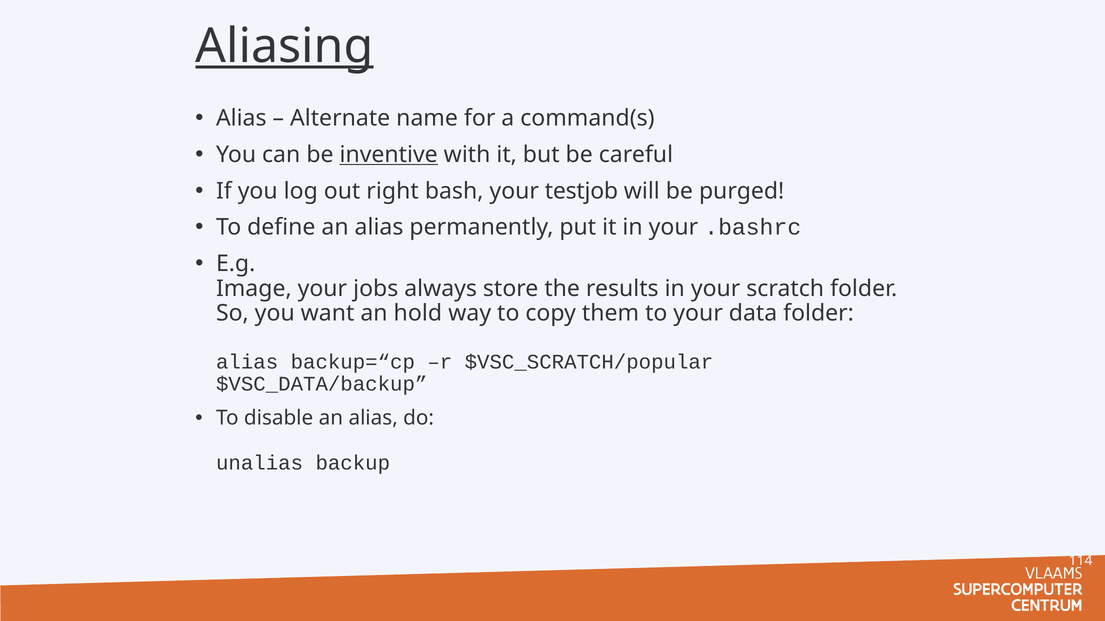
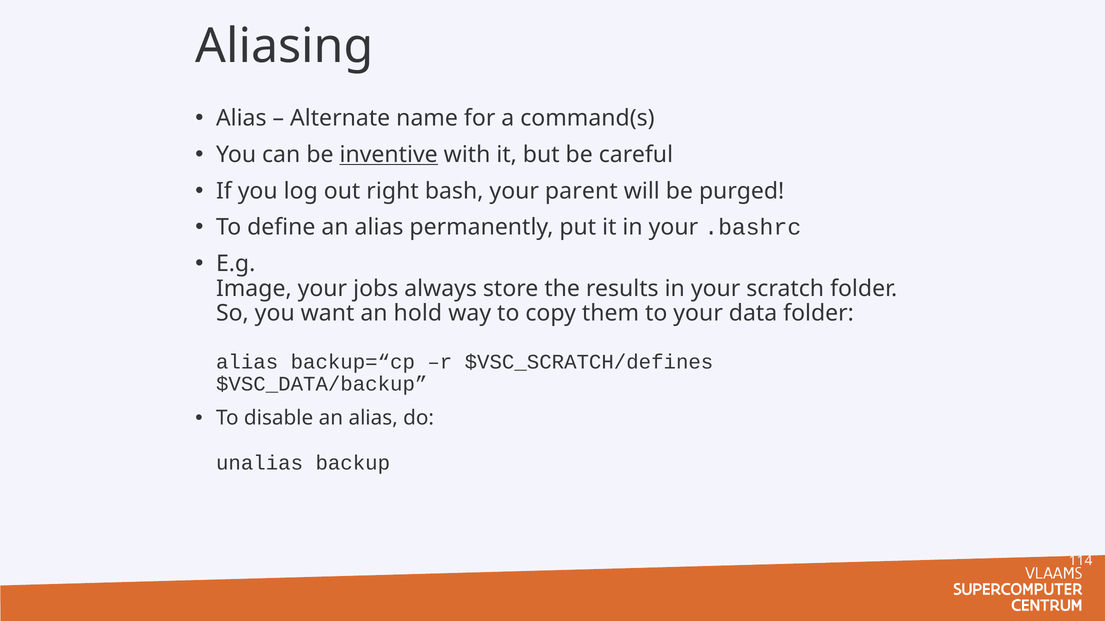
Aliasing underline: present -> none
testjob: testjob -> parent
$VSC_SCRATCH/popular: $VSC_SCRATCH/popular -> $VSC_SCRATCH/defines
